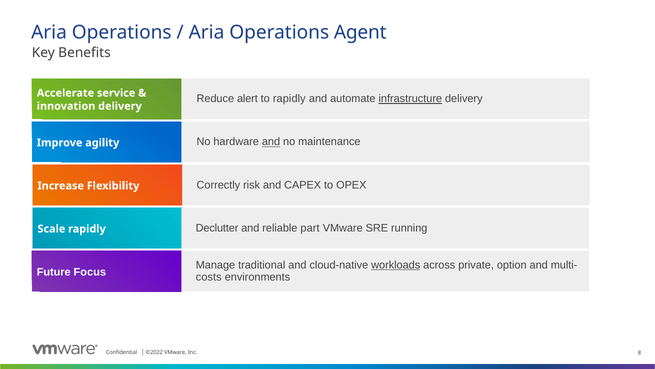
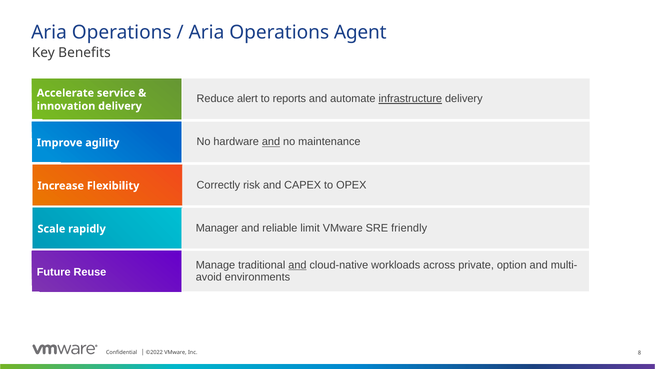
to rapidly: rapidly -> reports
Declutter: Declutter -> Manager
part: part -> limit
running: running -> friendly
and at (297, 265) underline: none -> present
workloads underline: present -> none
Focus: Focus -> Reuse
costs: costs -> avoid
